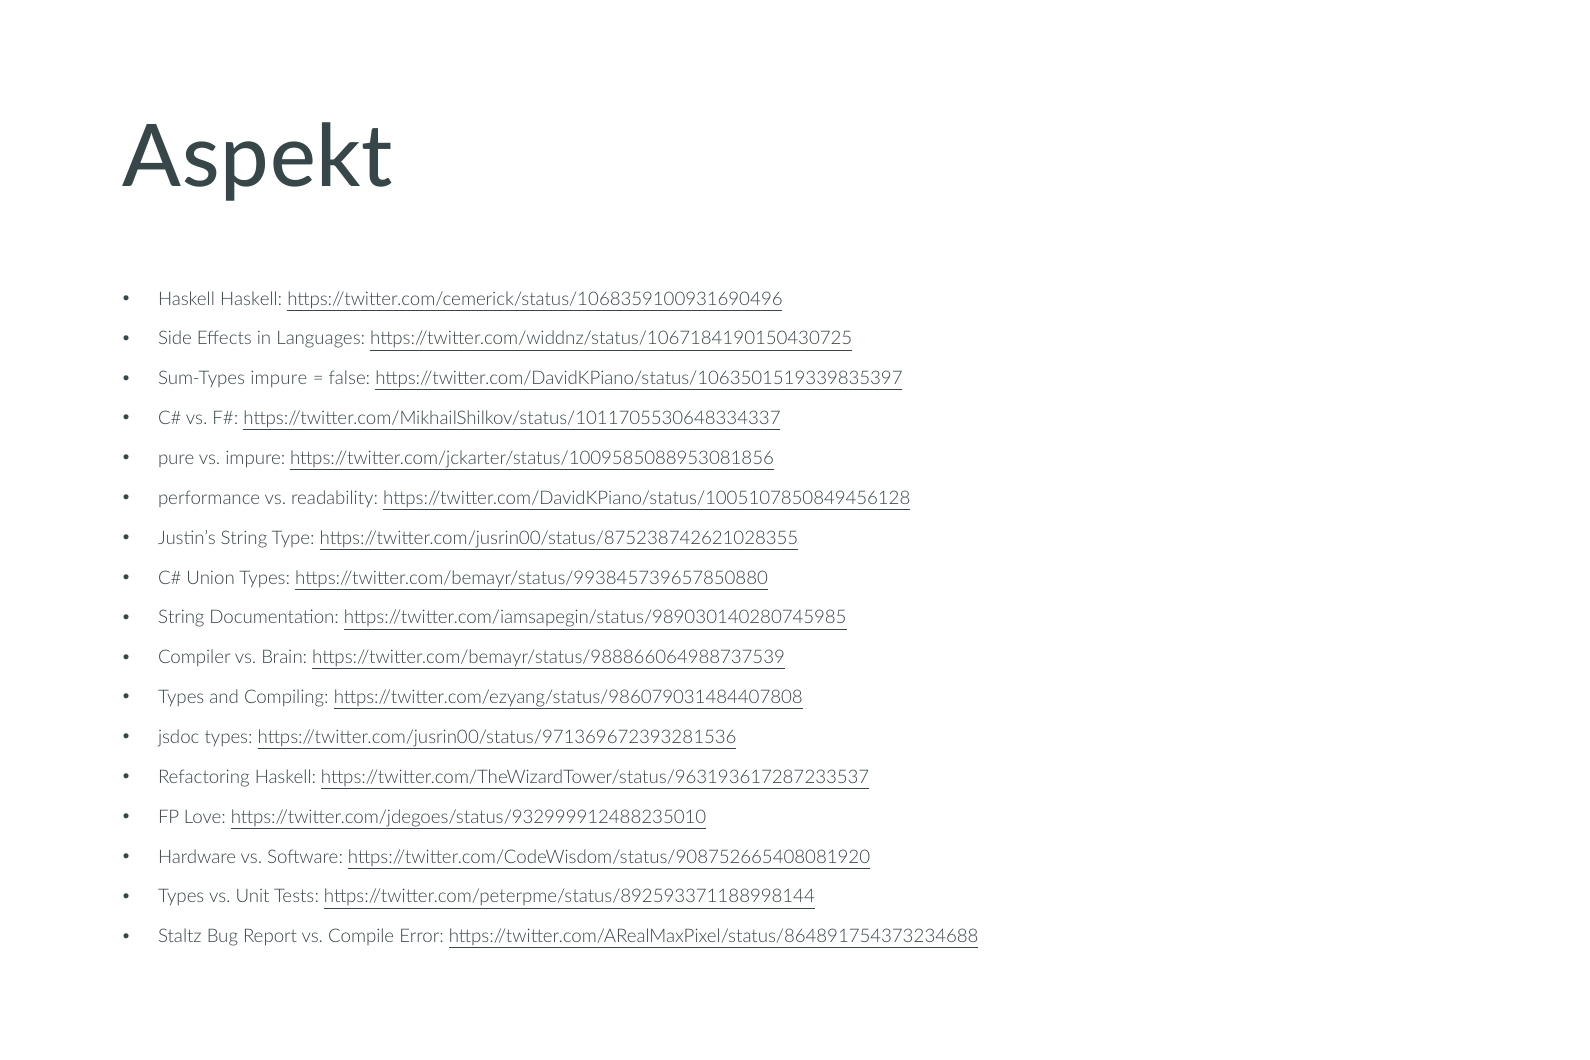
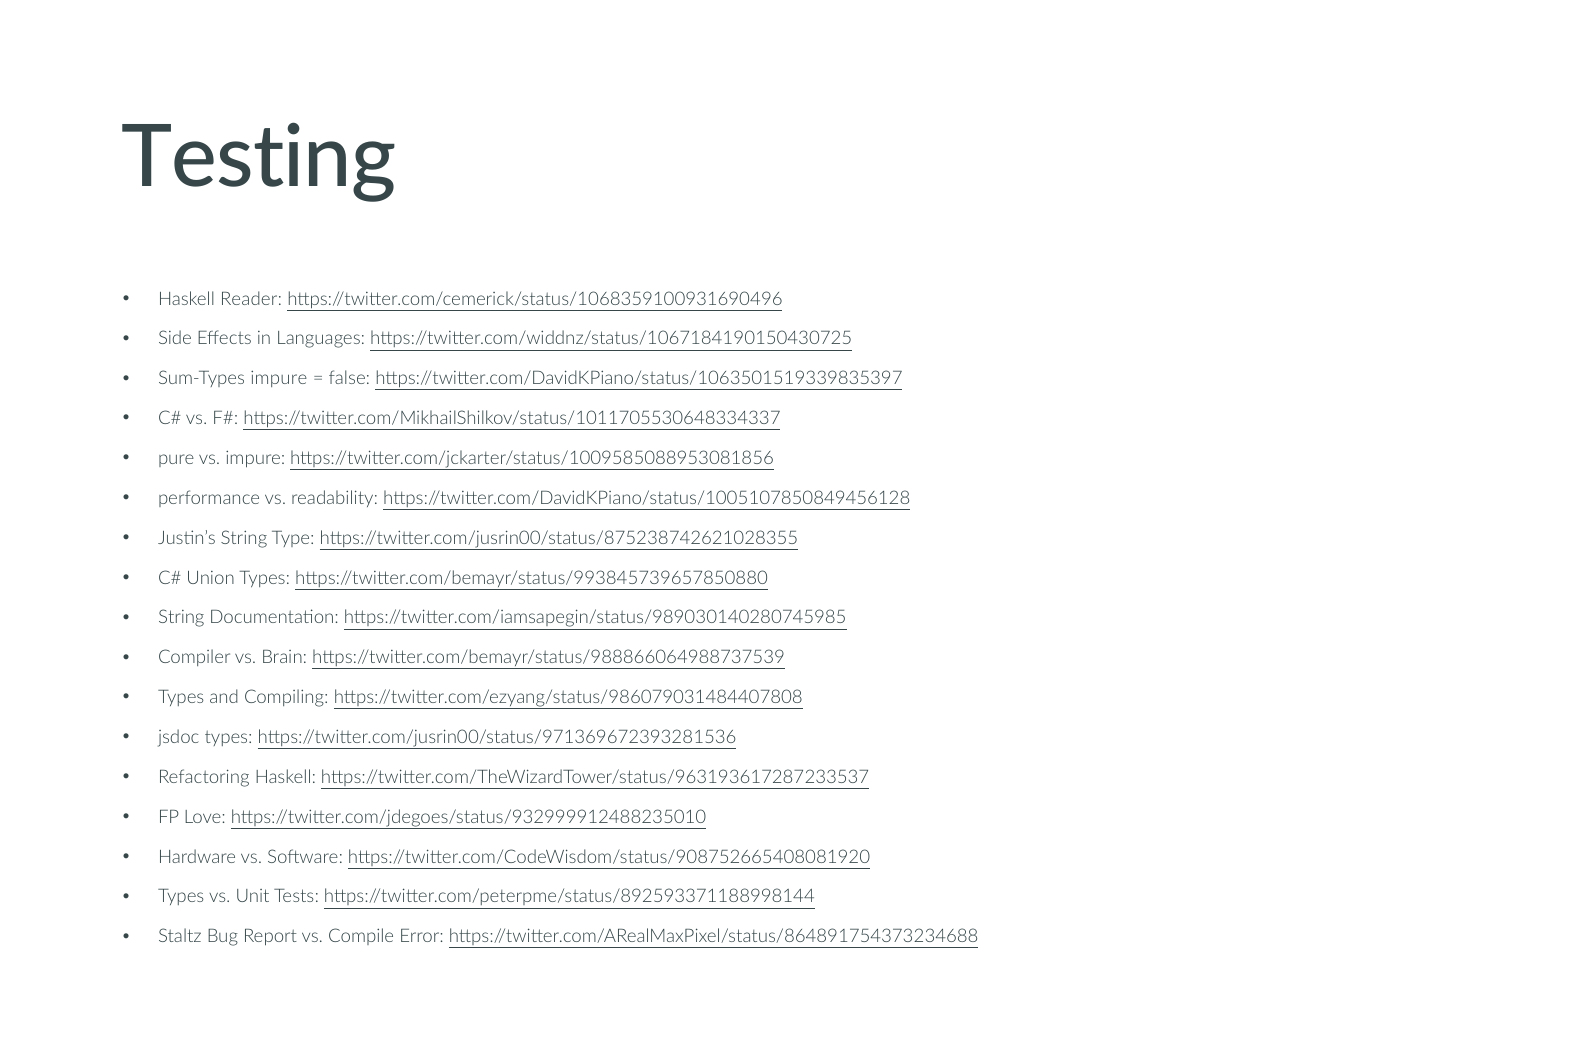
Aspekt: Aspekt -> Testing
Haskell Haskell: Haskell -> Reader
